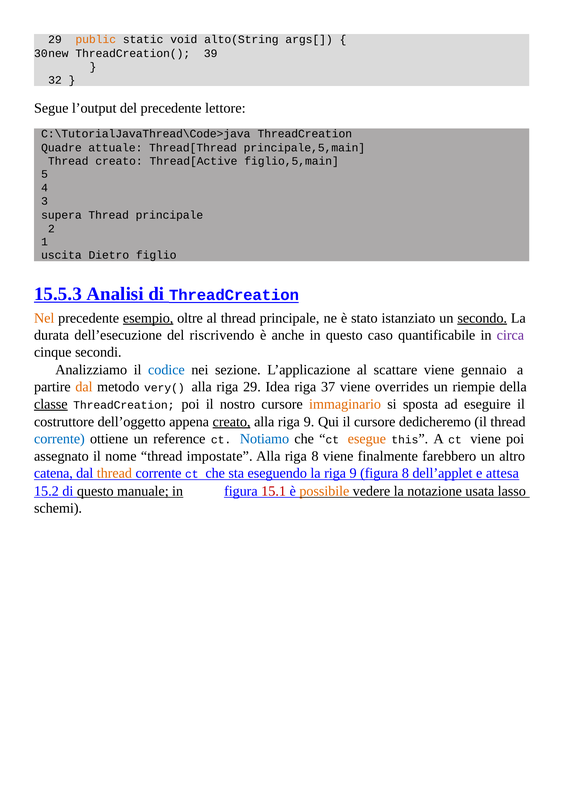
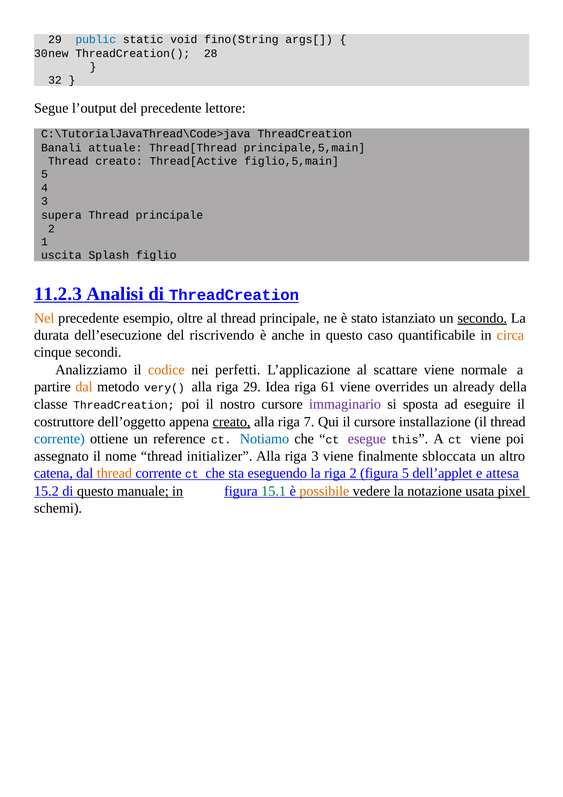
public colour: orange -> blue
alto(String: alto(String -> fino(String
39: 39 -> 28
Quadre: Quadre -> Banali
Dietro: Dietro -> Splash
15.5.3: 15.5.3 -> 11.2.3
esempio underline: present -> none
circa colour: purple -> orange
codice colour: blue -> orange
sezione: sezione -> perfetti
gennaio: gennaio -> normale
37: 37 -> 61
riempie: riempie -> already
classe underline: present -> none
immaginario colour: orange -> purple
alla riga 9: 9 -> 7
dedicheremo: dedicheremo -> installazione
esegue colour: orange -> purple
impostate: impostate -> initializer
riga 8: 8 -> 3
farebbero: farebbero -> sbloccata
la riga 9: 9 -> 2
figura 8: 8 -> 5
15.1 colour: red -> green
lasso: lasso -> pixel
